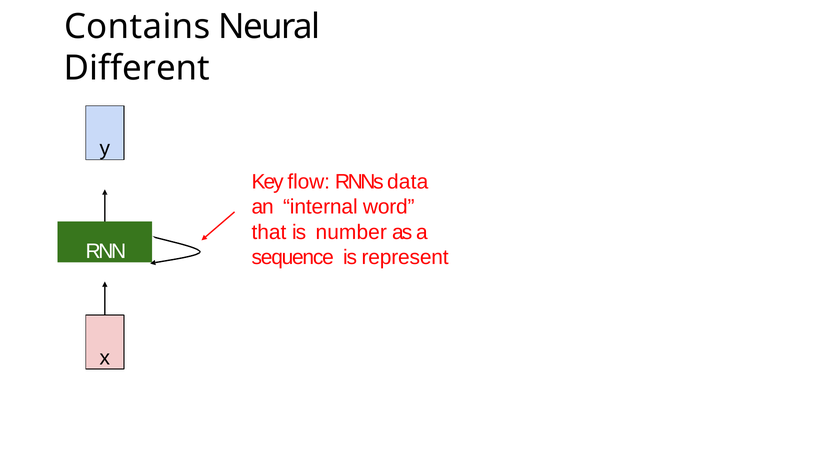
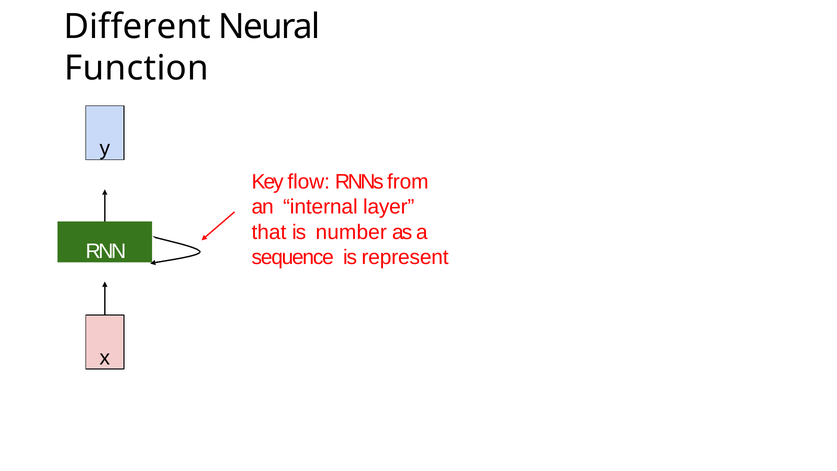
Contains: Contains -> Different
Different: Different -> Function
data: data -> from
word: word -> layer
